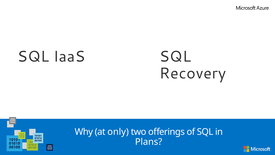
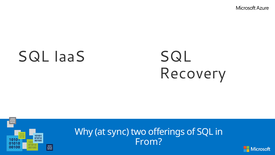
only: only -> sync
Plans: Plans -> From
